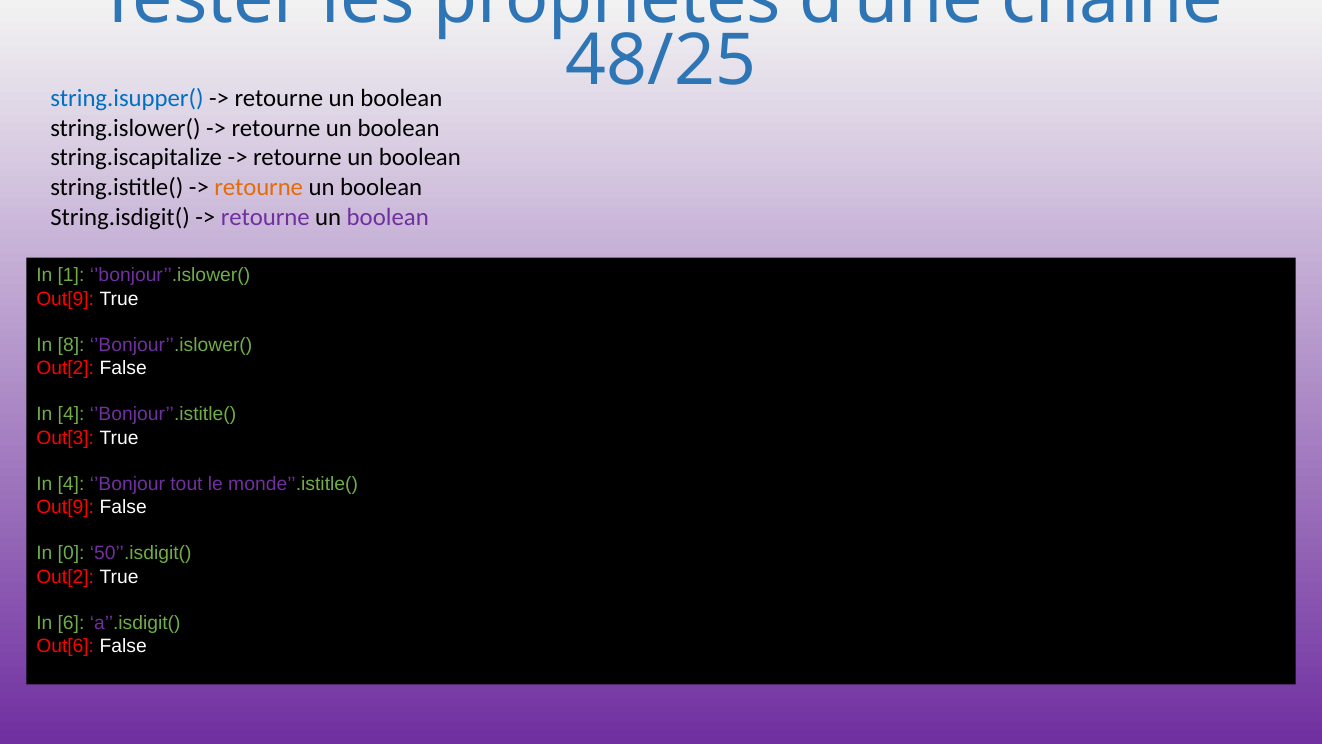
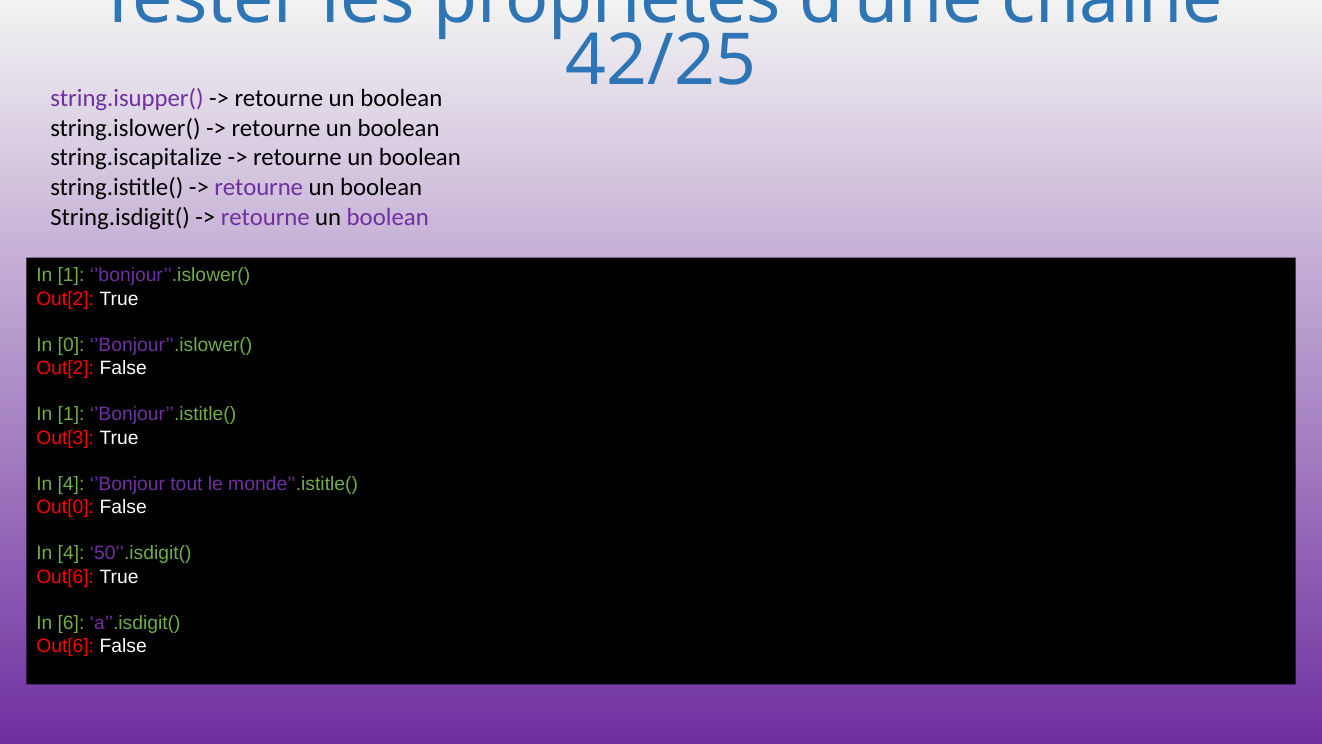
48/25: 48/25 -> 42/25
string.isupper( colour: blue -> purple
retourne at (259, 187) colour: orange -> purple
Out[9 at (65, 299): Out[9 -> Out[2
8: 8 -> 0
4 at (71, 414): 4 -> 1
Out[9 at (65, 507): Out[9 -> Out[0
0 at (71, 553): 0 -> 4
Out[2 at (65, 576): Out[2 -> Out[6
